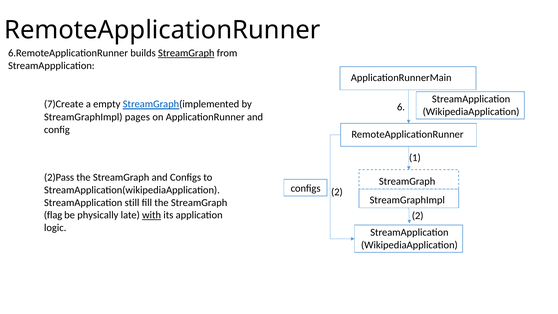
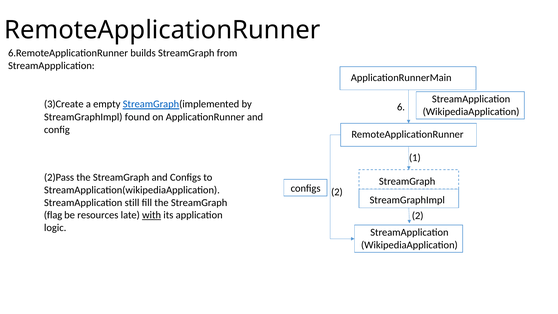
StreamGraph at (186, 53) underline: present -> none
7)Create: 7)Create -> 3)Create
pages: pages -> found
physically: physically -> resources
